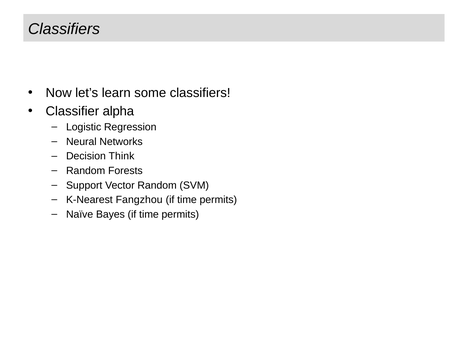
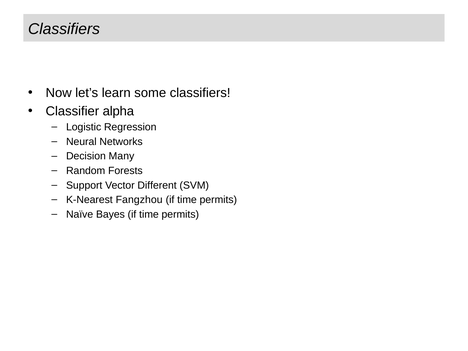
Think: Think -> Many
Vector Random: Random -> Different
